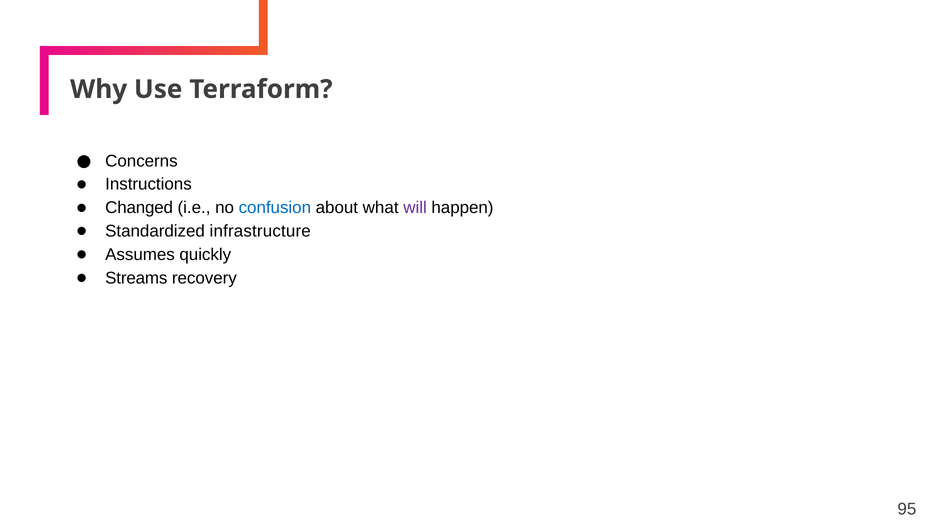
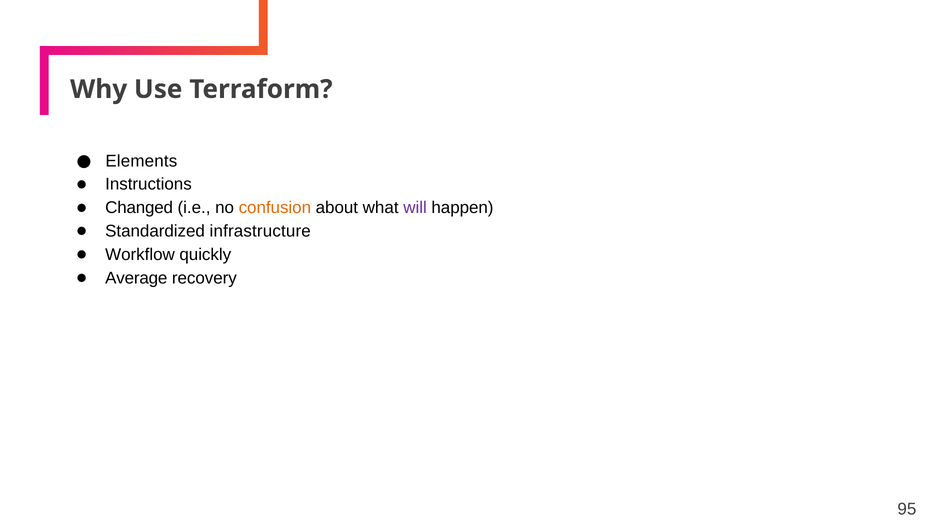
Concerns: Concerns -> Elements
confusion colour: blue -> orange
Assumes: Assumes -> Workflow
Streams: Streams -> Average
